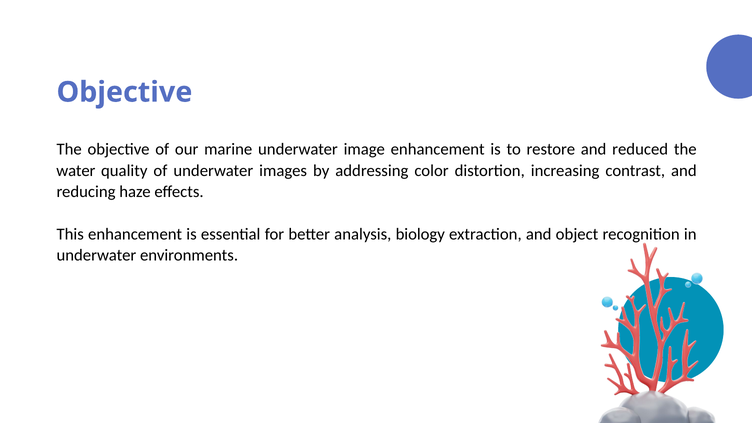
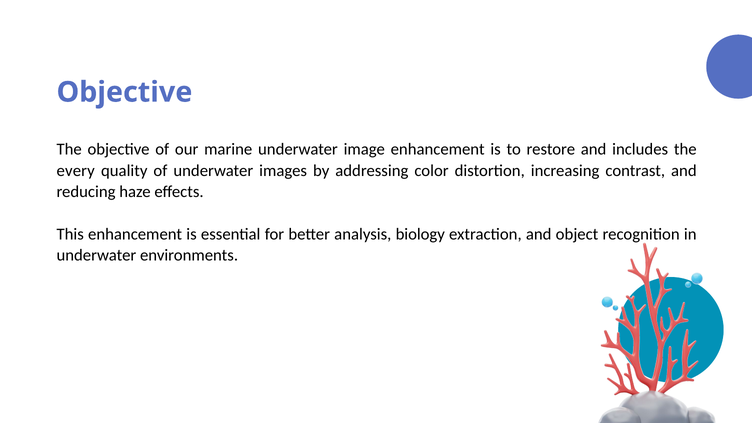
reduced: reduced -> includes
water: water -> every
